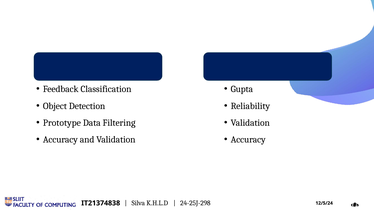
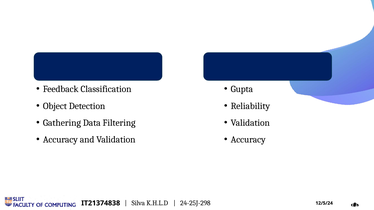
Prototype: Prototype -> Gathering
